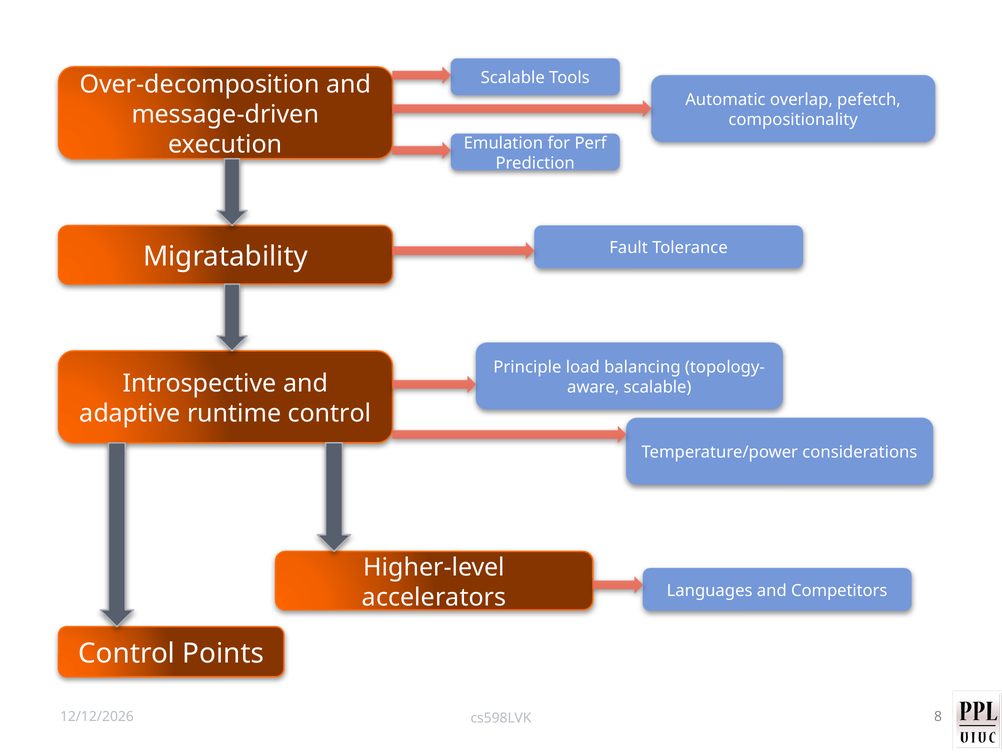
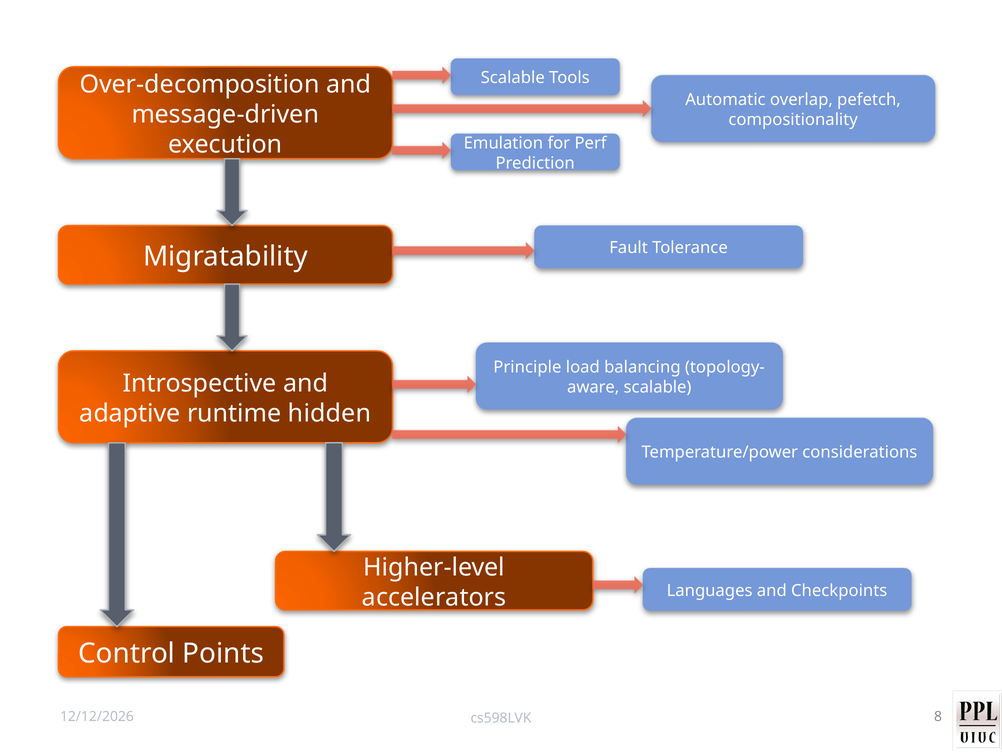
runtime control: control -> hidden
Competitors: Competitors -> Checkpoints
